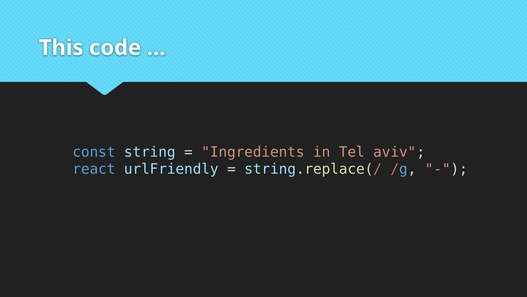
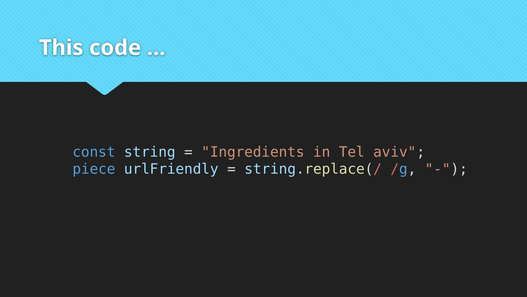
react: react -> piece
